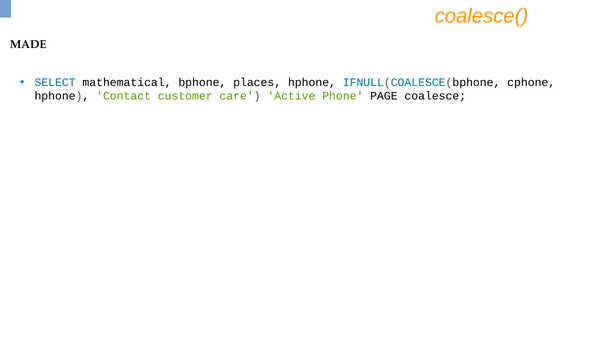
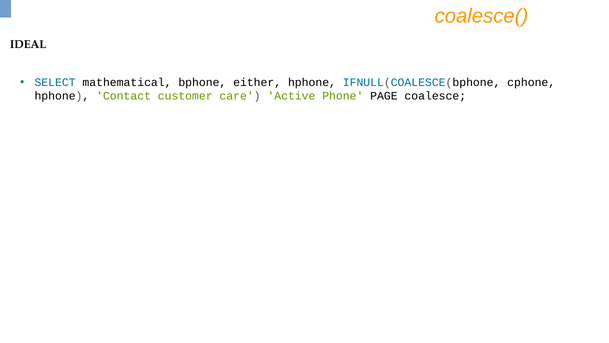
MADE: MADE -> IDEAL
places: places -> either
